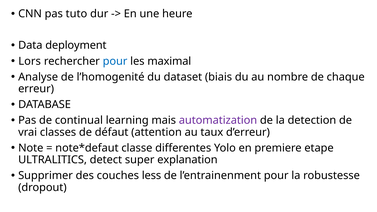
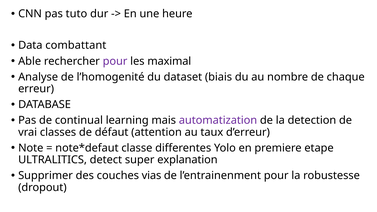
deployment: deployment -> combattant
Lors: Lors -> Able
pour at (115, 61) colour: blue -> purple
less: less -> vias
